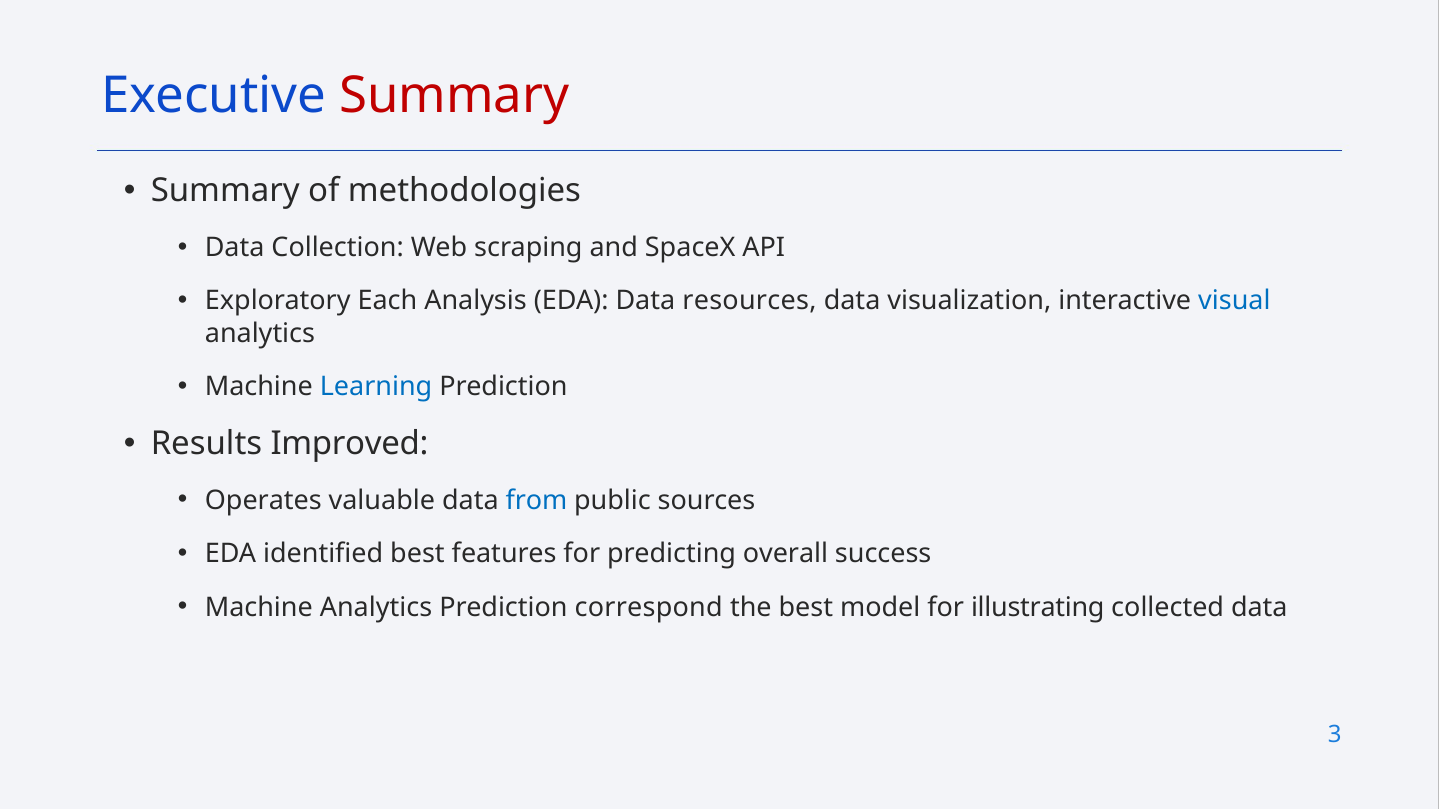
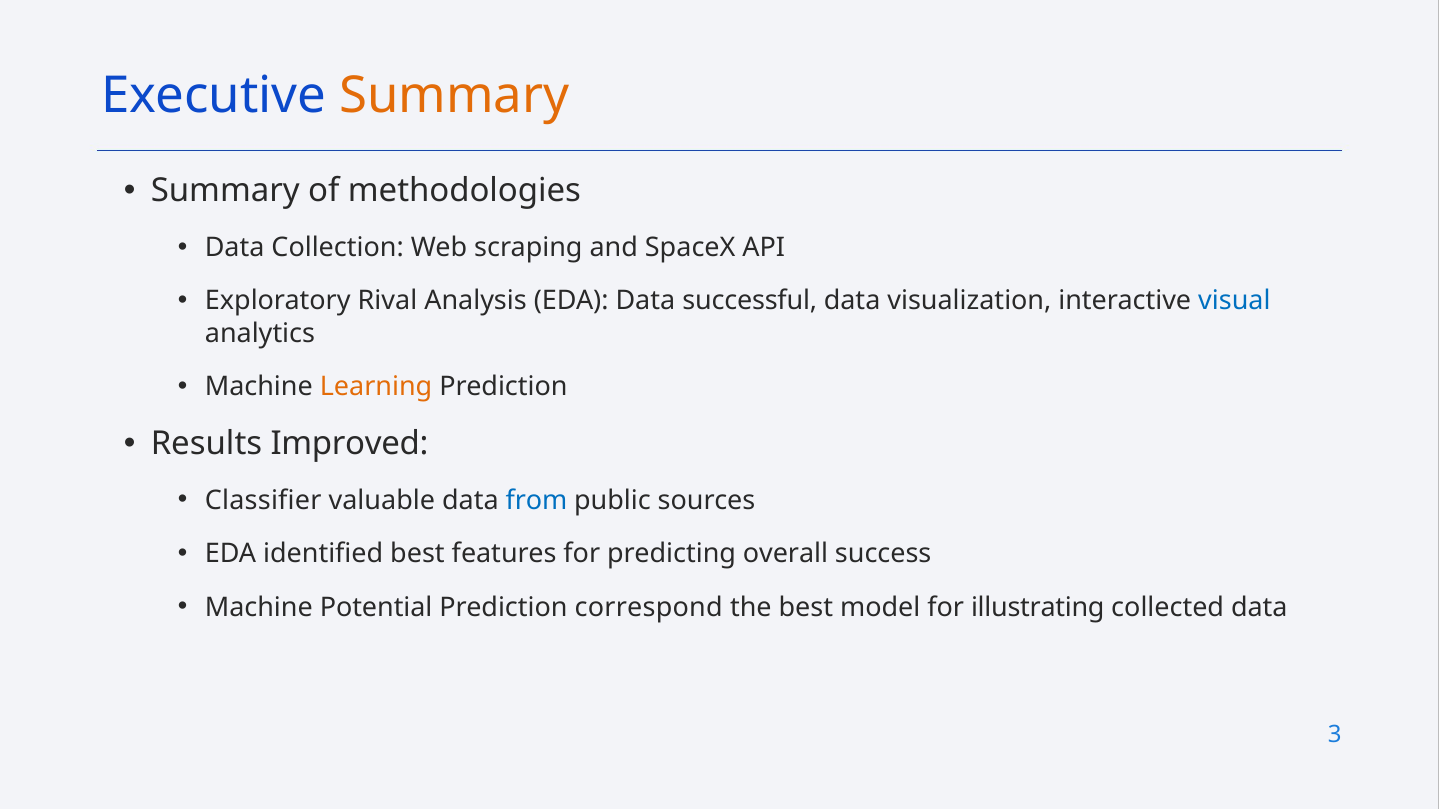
Summary at (454, 96) colour: red -> orange
Each: Each -> Rival
resources: resources -> successful
Learning colour: blue -> orange
Operates: Operates -> Classifier
Machine Analytics: Analytics -> Potential
